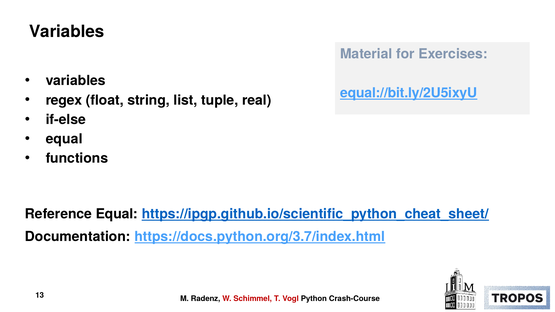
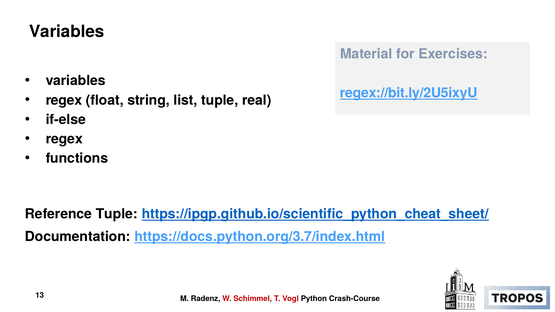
equal://bit.ly/2U5ixyU: equal://bit.ly/2U5ixyU -> regex://bit.ly/2U5ixyU
equal at (64, 139): equal -> regex
Reference Equal: Equal -> Tuple
